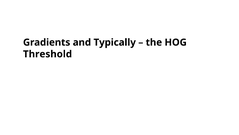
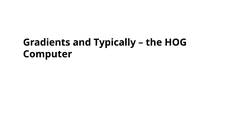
Threshold: Threshold -> Computer
